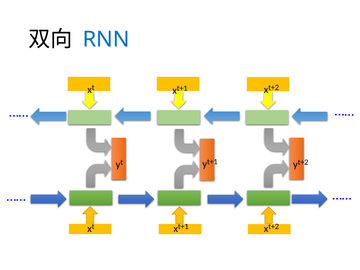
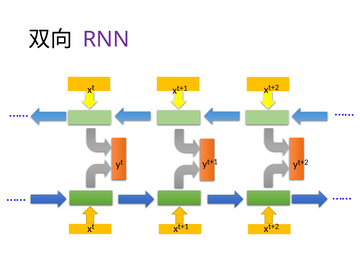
RNN colour: blue -> purple
